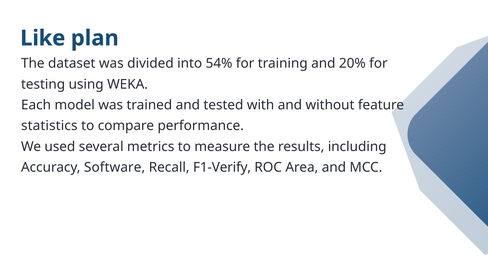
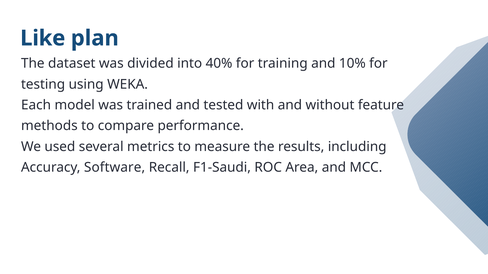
54%: 54% -> 40%
20%: 20% -> 10%
statistics: statistics -> methods
F1-Verify: F1-Verify -> F1-Saudi
